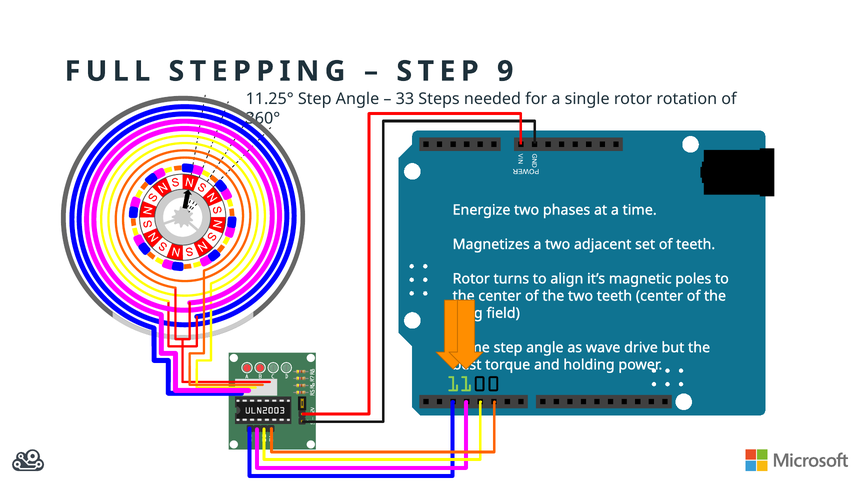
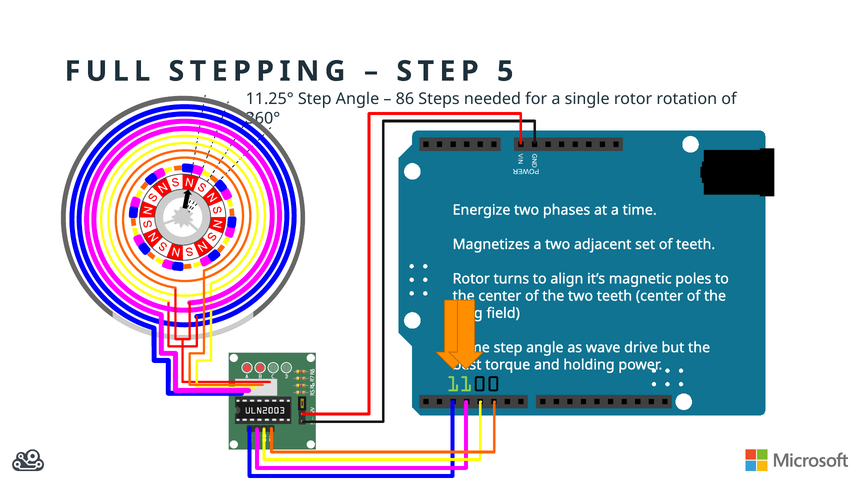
9: 9 -> 5
33: 33 -> 86
